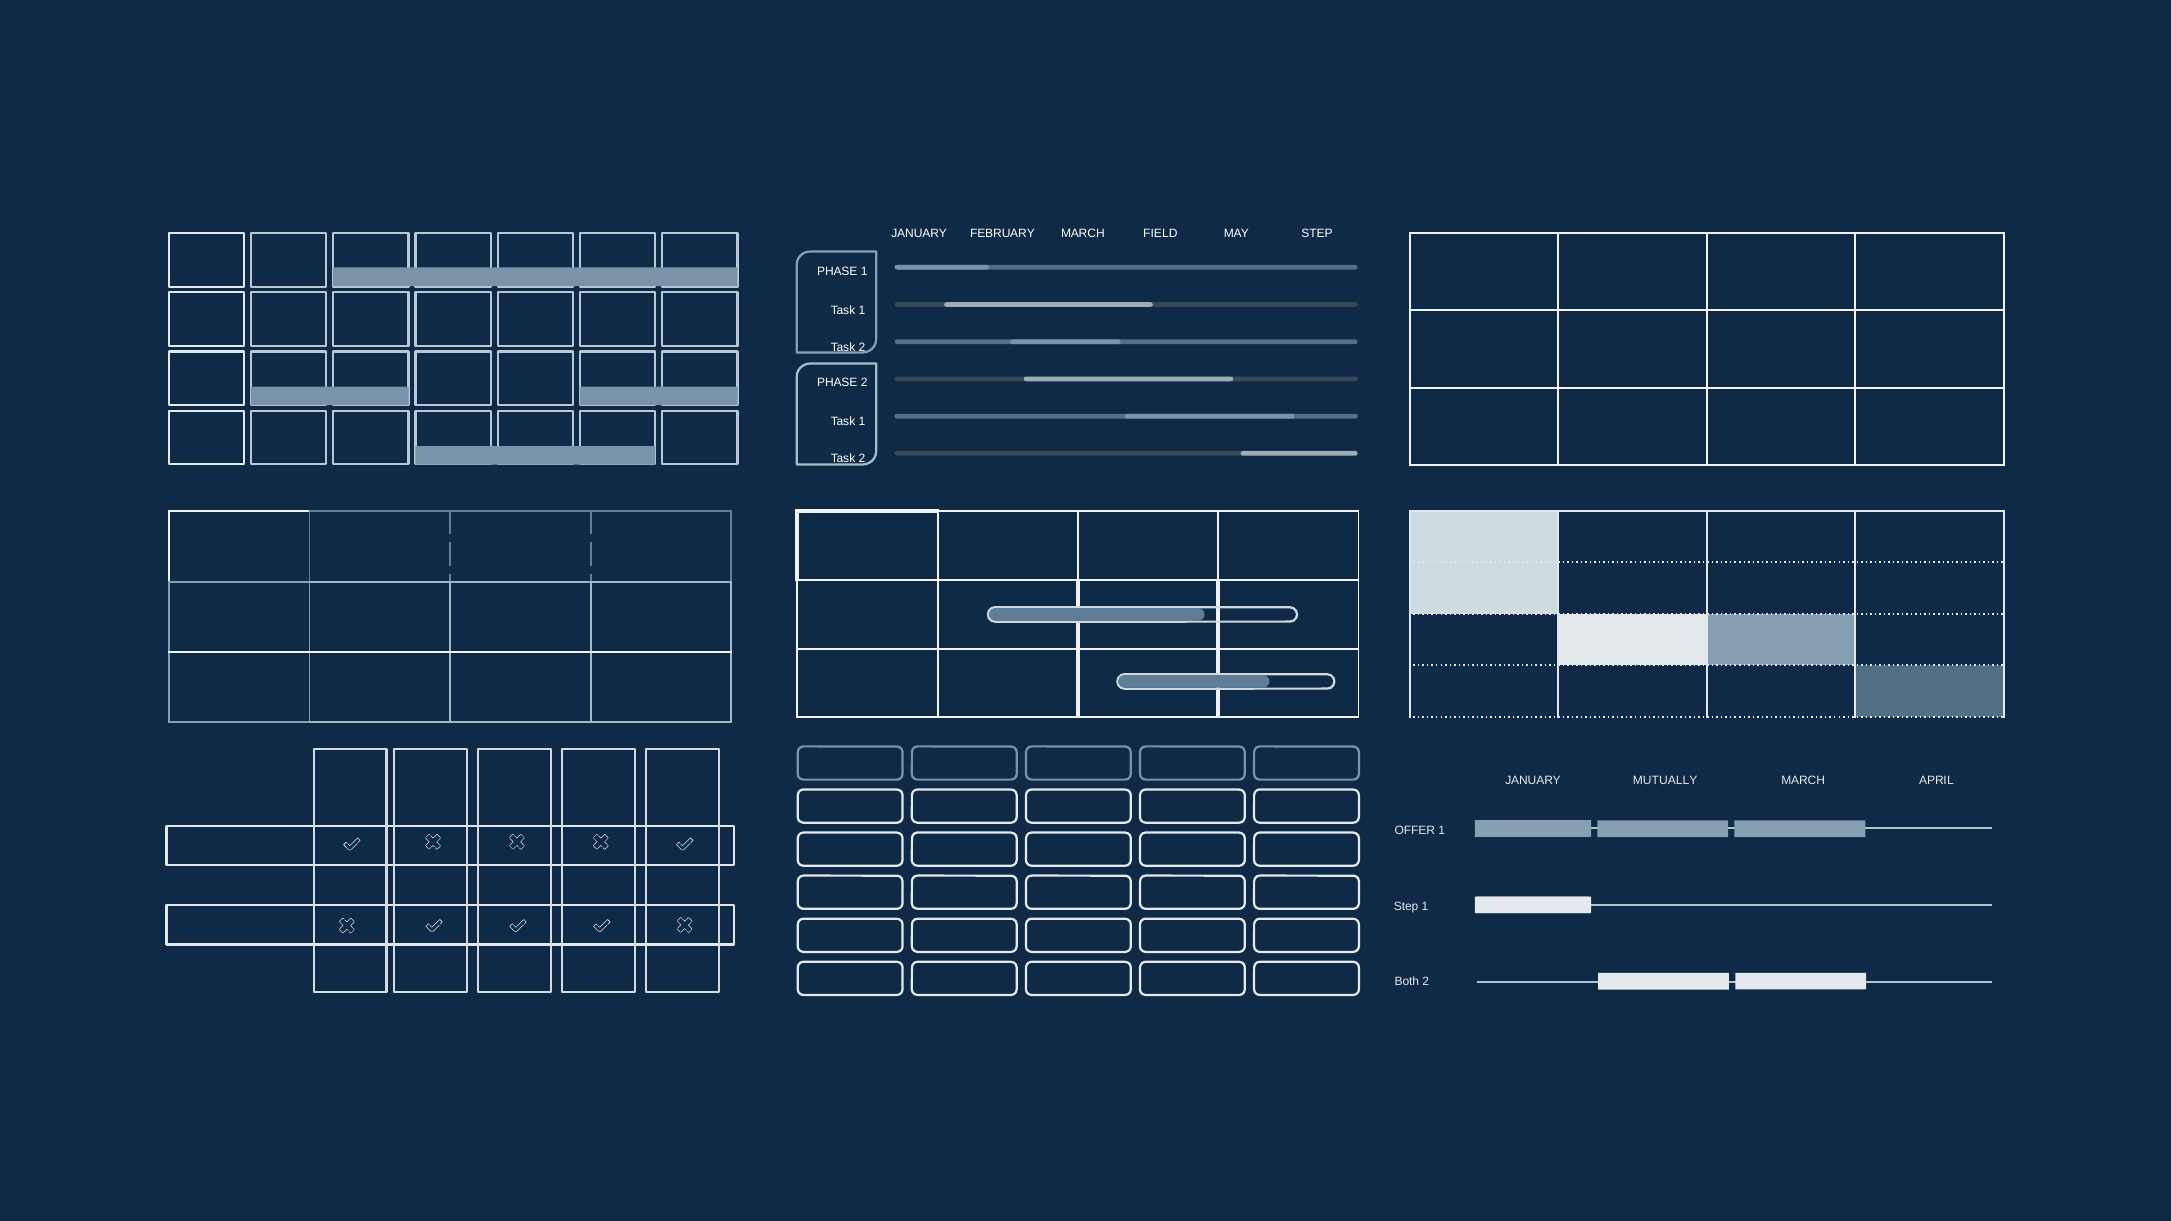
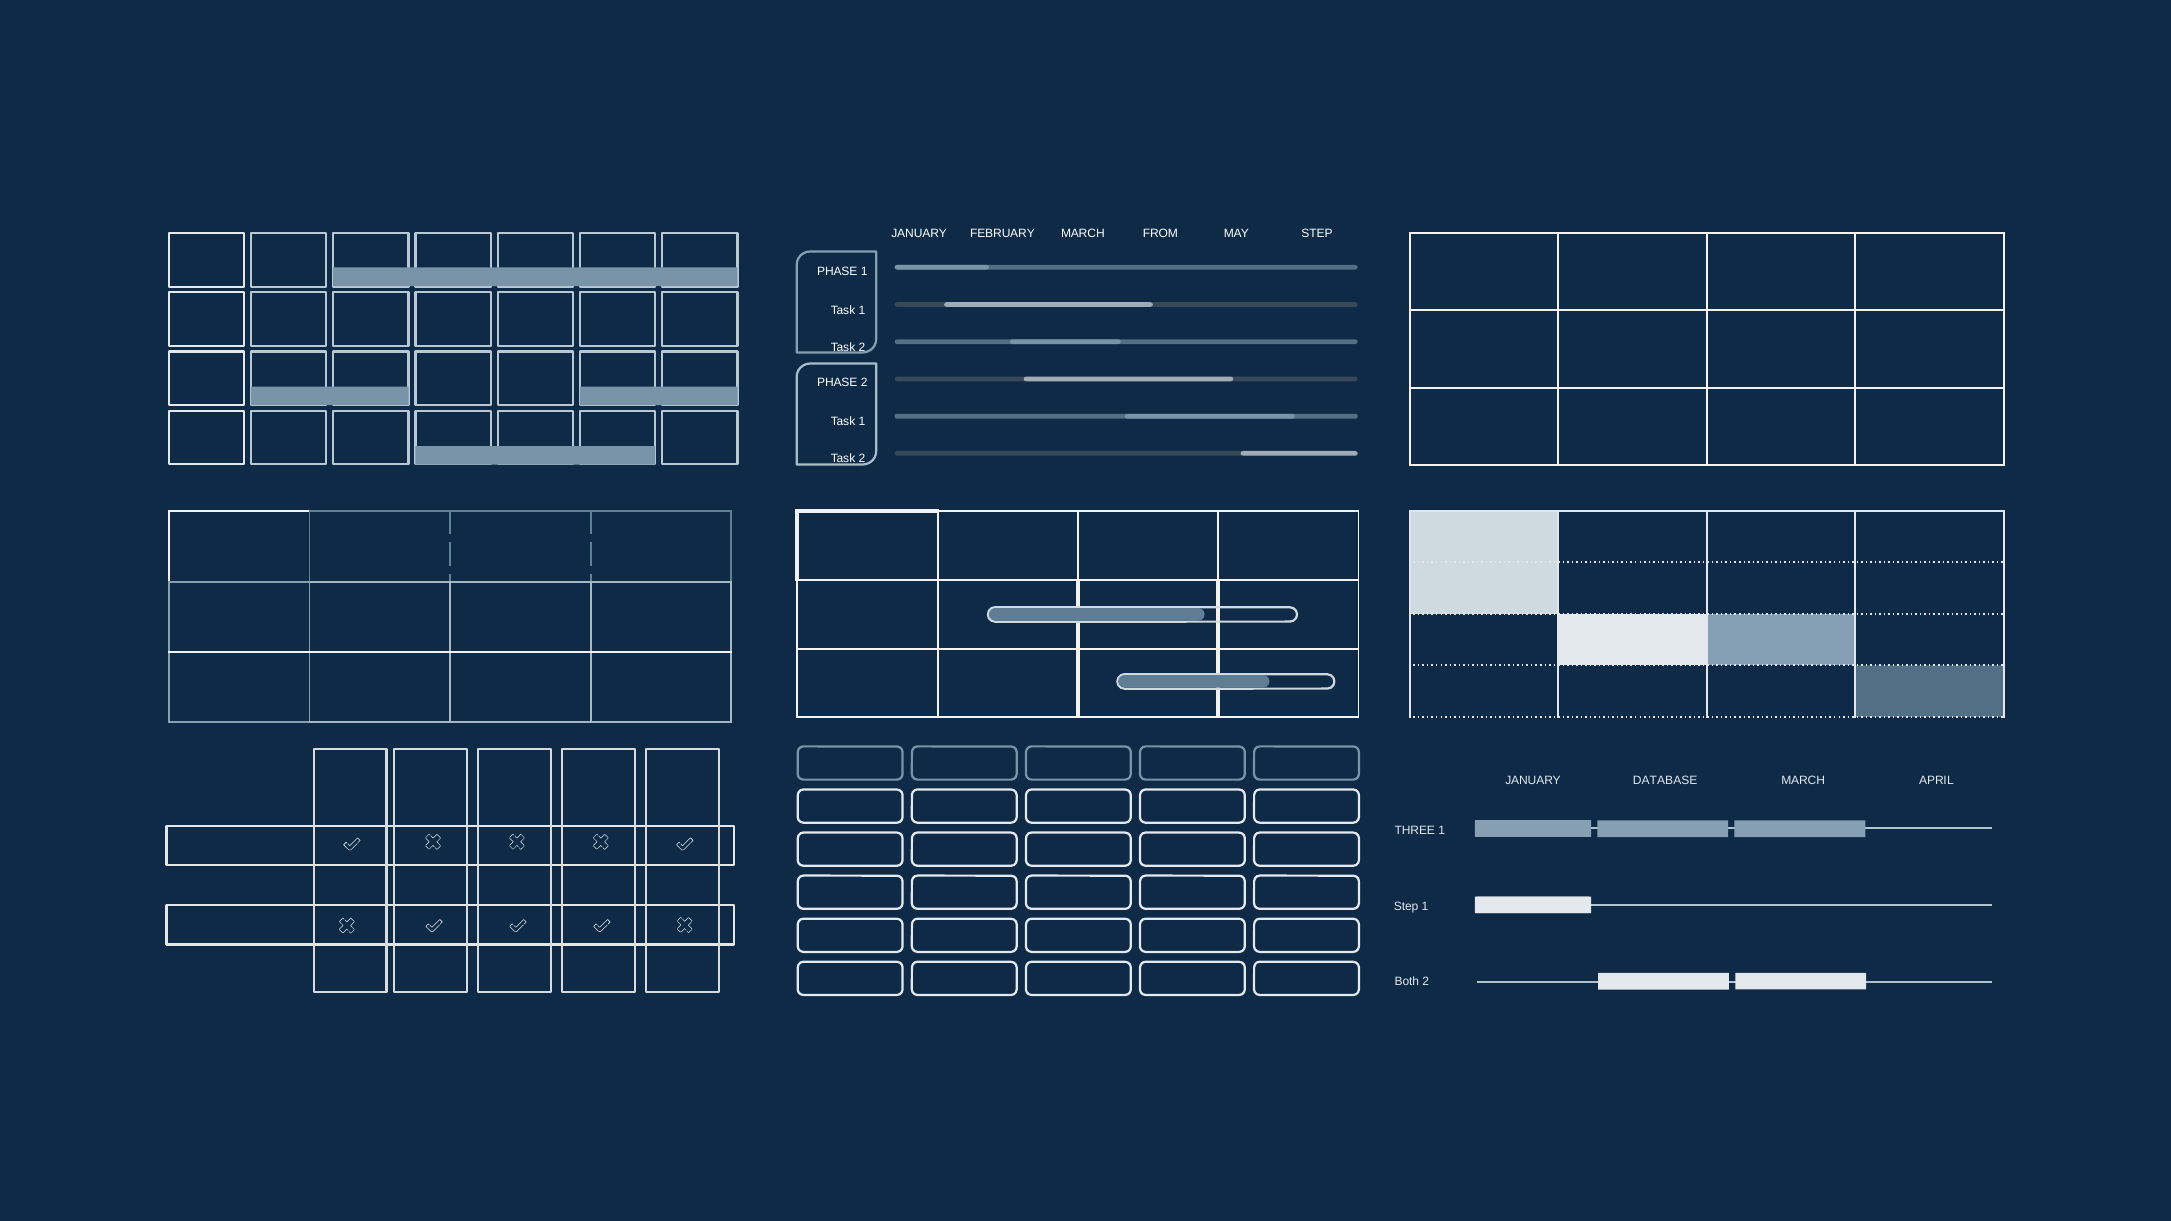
FIELD: FIELD -> FROM
MUTUALLY: MUTUALLY -> DATABASE
OFFER: OFFER -> THREE
